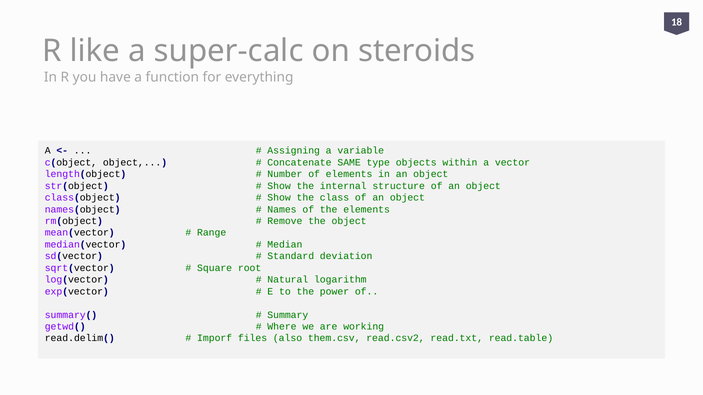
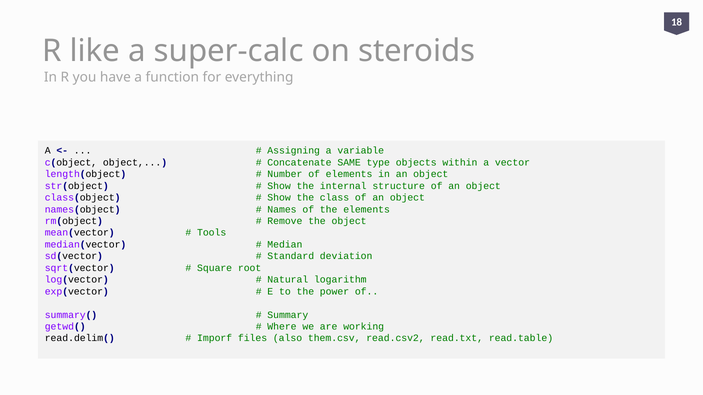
Range: Range -> Tools
